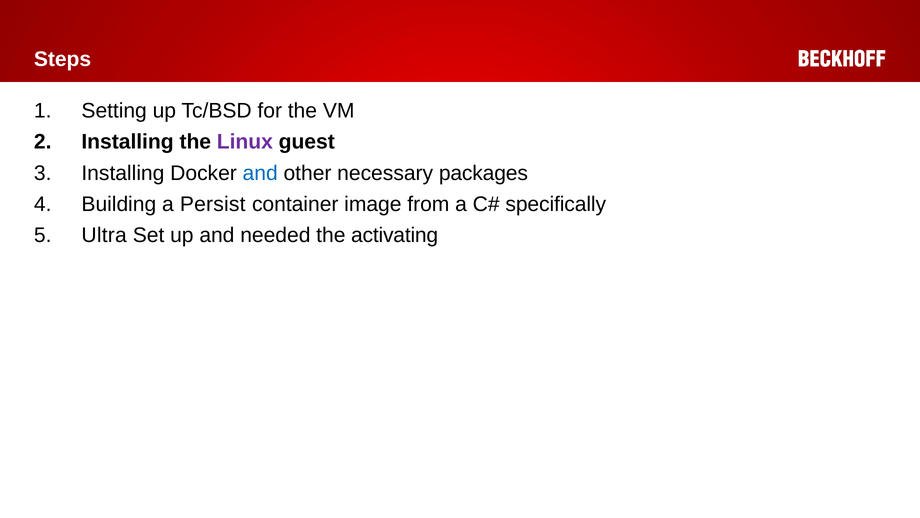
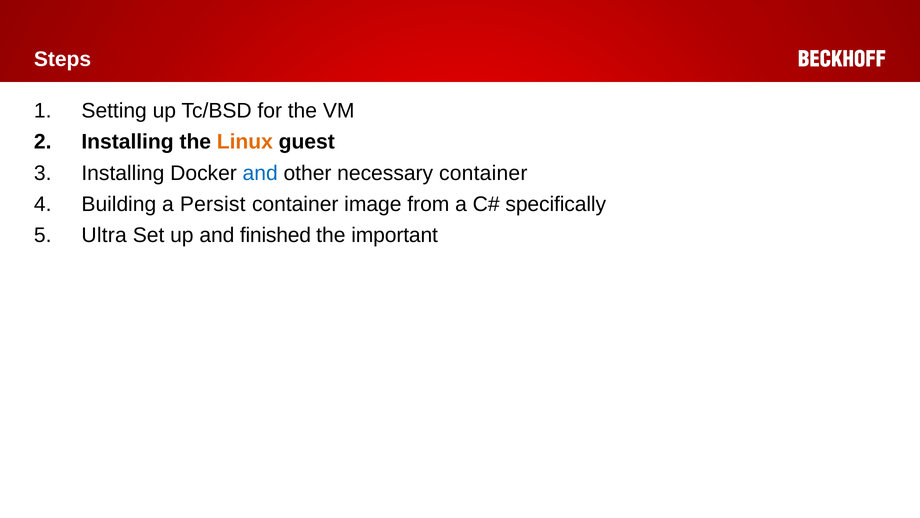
Linux colour: purple -> orange
necessary packages: packages -> container
needed: needed -> finished
activating: activating -> important
